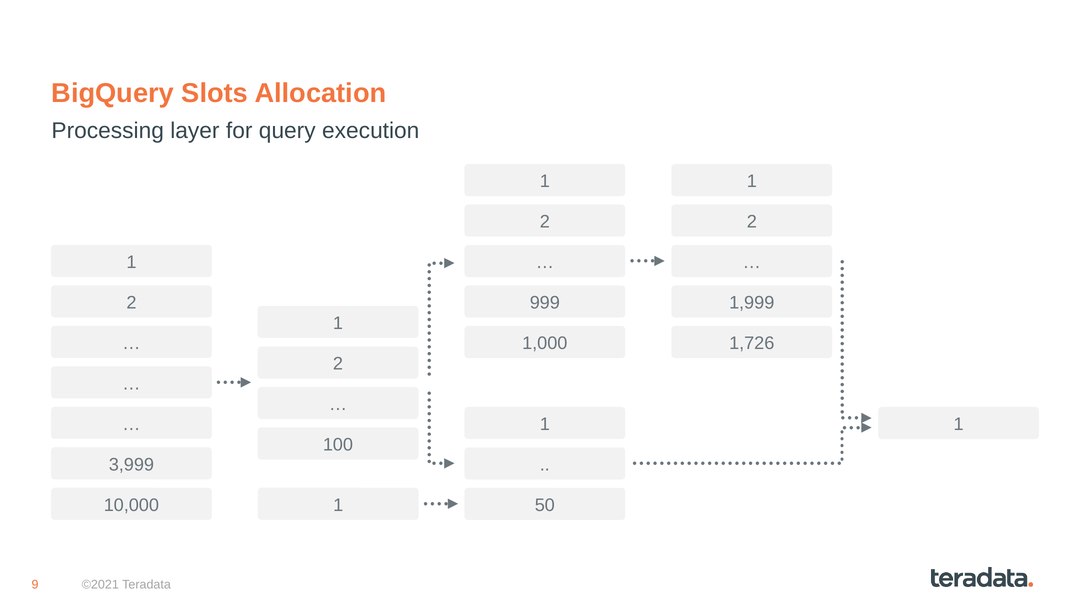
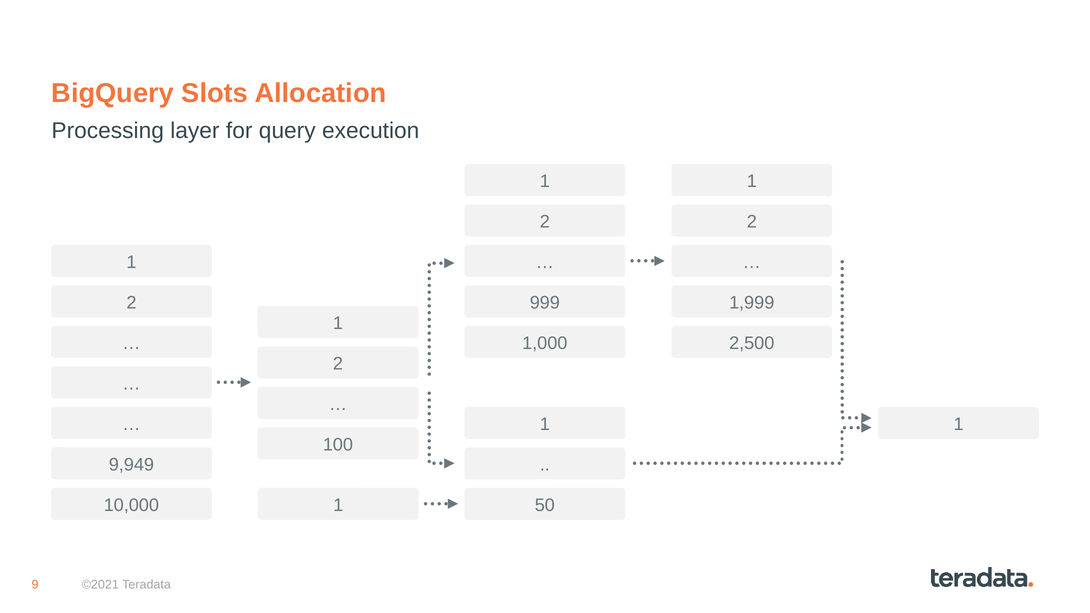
1,726: 1,726 -> 2,500
3,999: 3,999 -> 9,949
